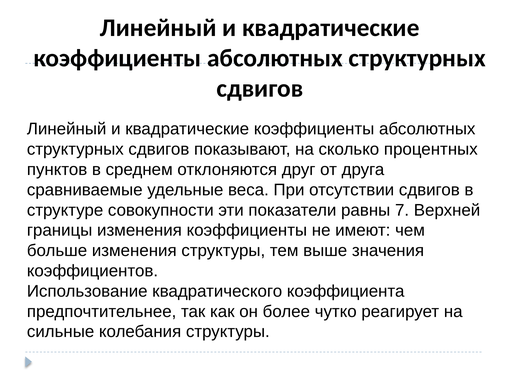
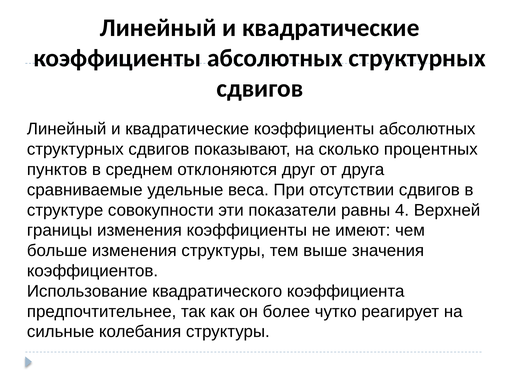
7: 7 -> 4
